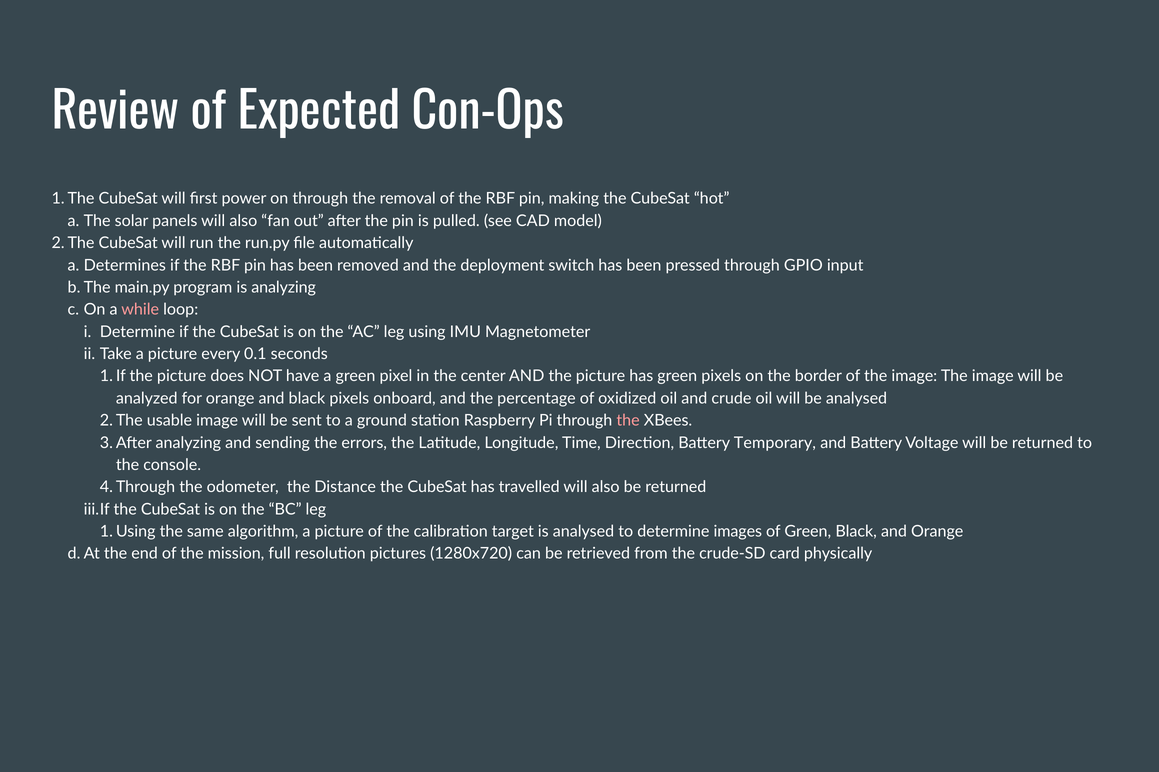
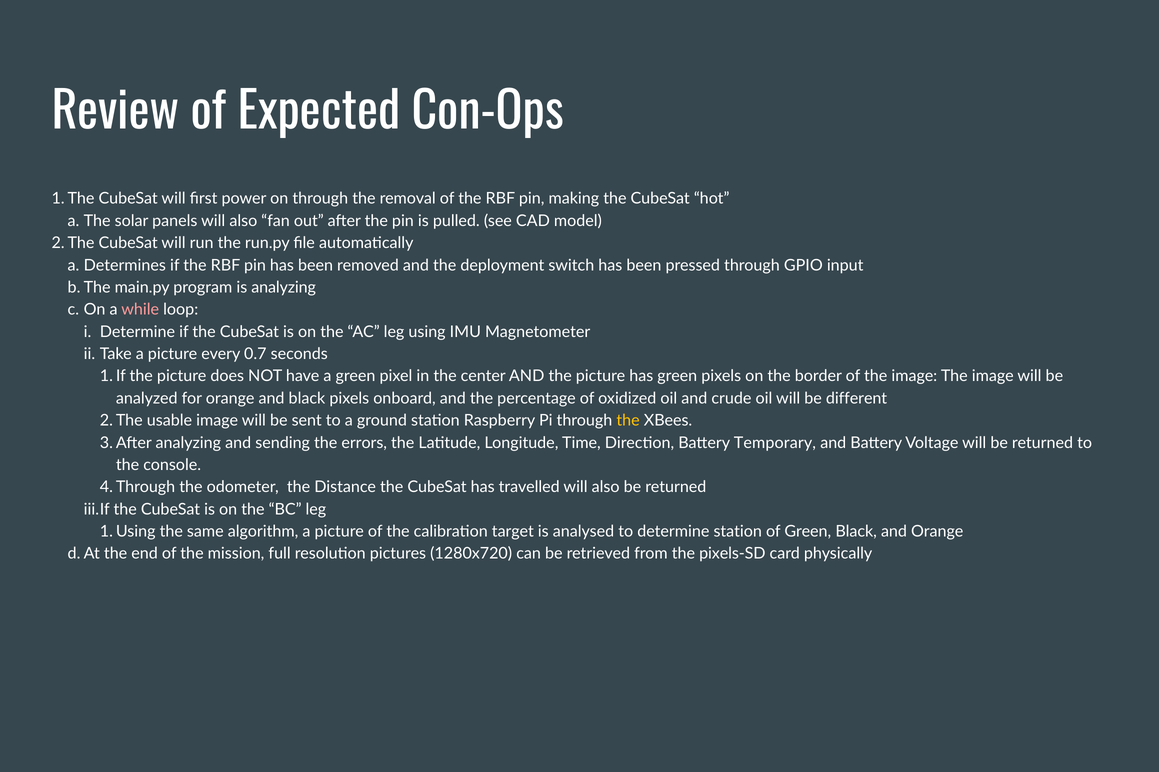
0.1: 0.1 -> 0.7
be analysed: analysed -> different
the at (628, 421) colour: pink -> yellow
determine images: images -> station
crude-SD: crude-SD -> pixels-SD
